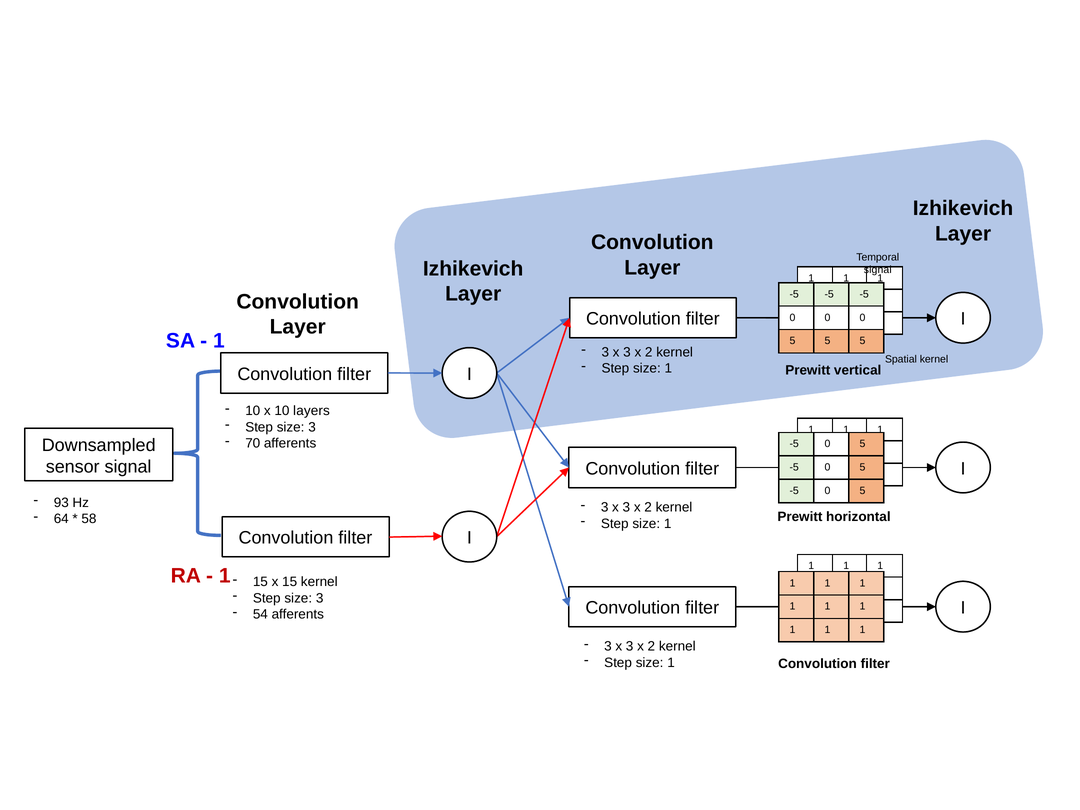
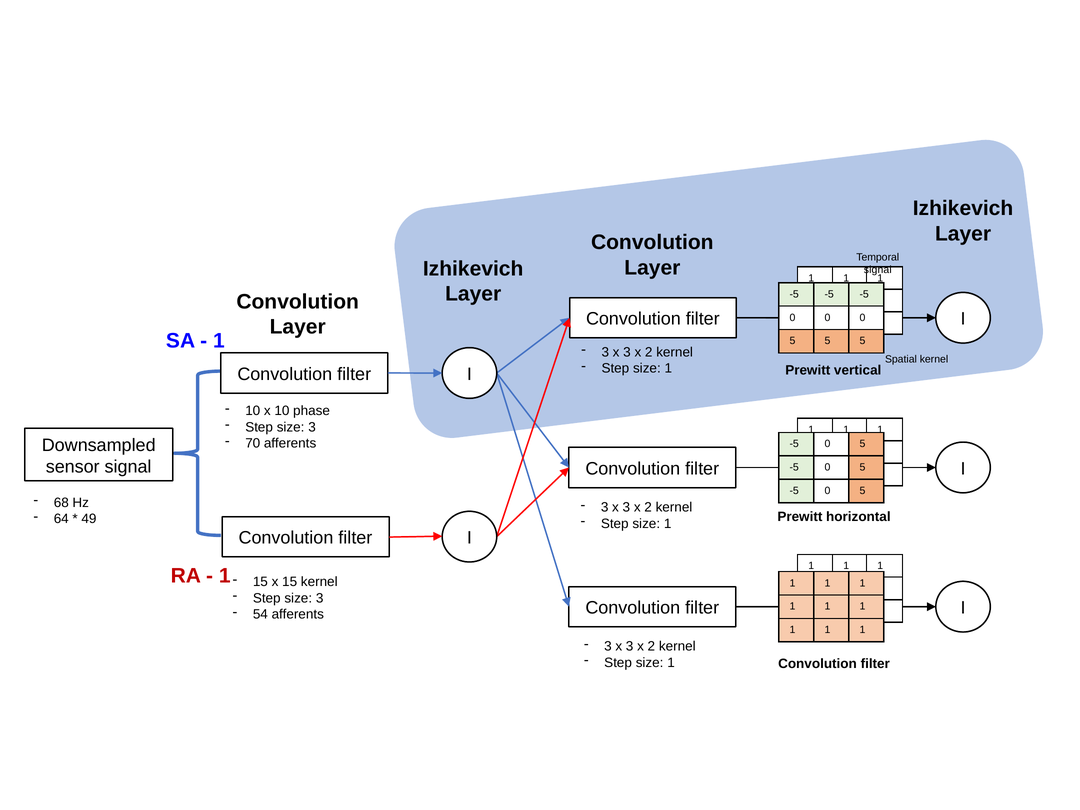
layers: layers -> phase
93: 93 -> 68
58: 58 -> 49
